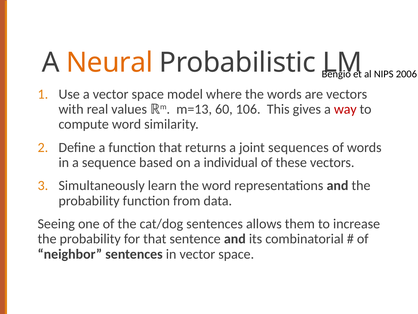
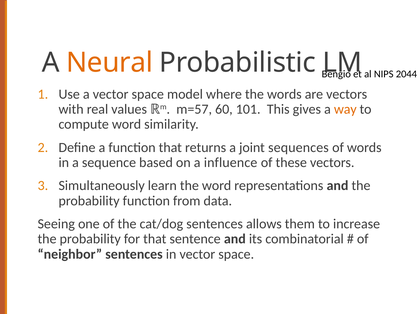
2006: 2006 -> 2044
m=13: m=13 -> m=57
106: 106 -> 101
way colour: red -> orange
individual: individual -> influence
